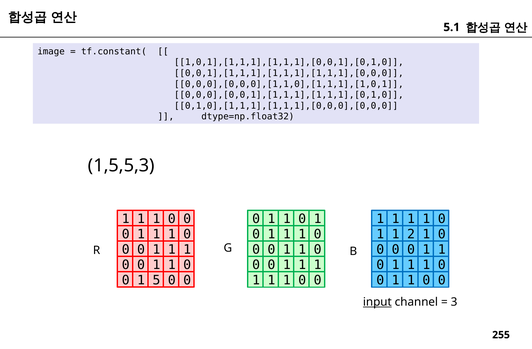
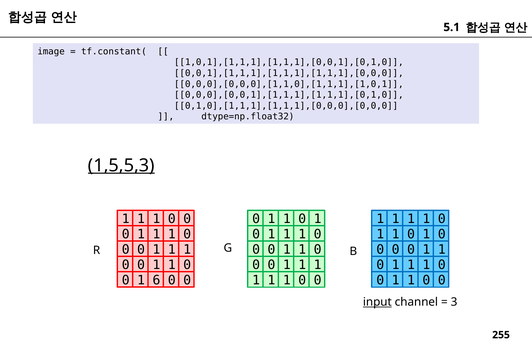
1,5,5,3 underline: none -> present
2 at (411, 235): 2 -> 0
5: 5 -> 6
